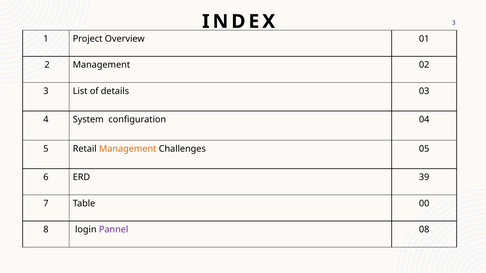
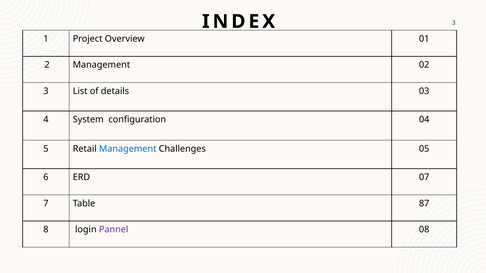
Management at (128, 149) colour: orange -> blue
39: 39 -> 07
00: 00 -> 87
